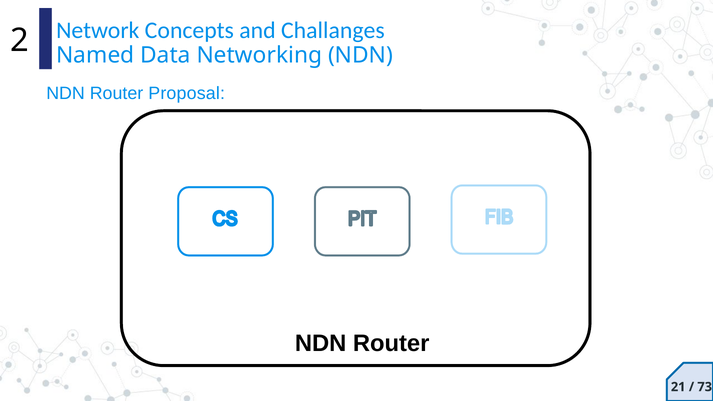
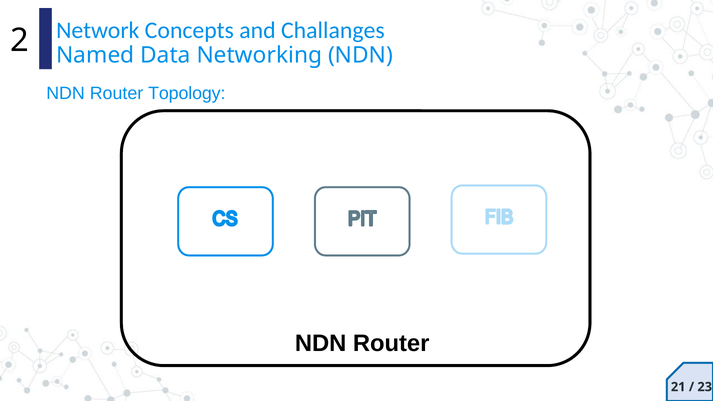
Proposal: Proposal -> Topology
73: 73 -> 23
